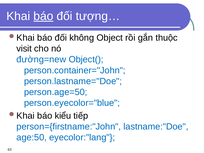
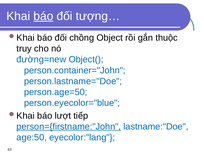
không: không -> chồng
visit: visit -> truy
kiểu: kiểu -> lượt
person={firstname:"John underline: none -> present
